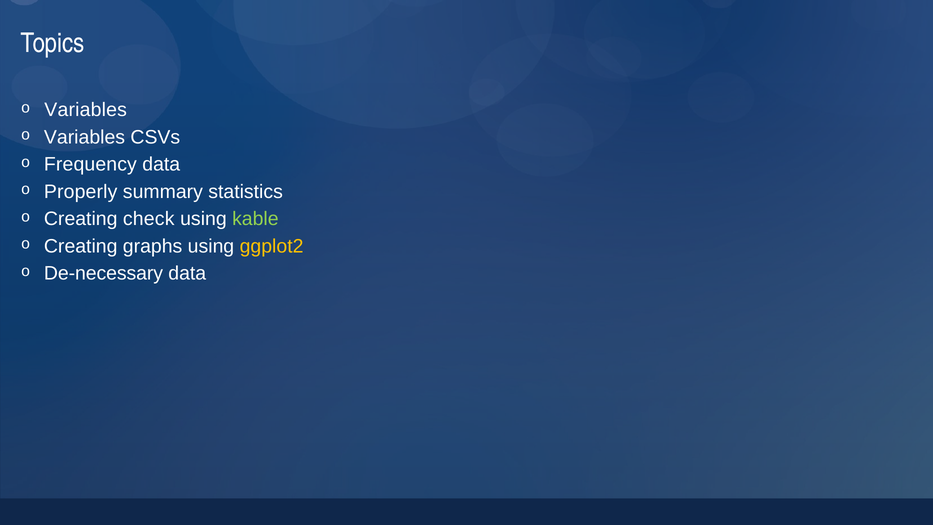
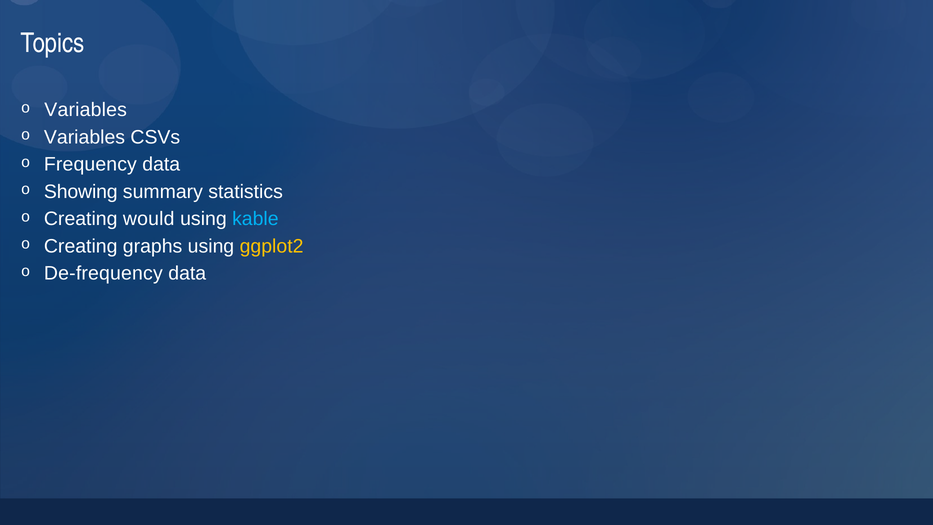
Properly: Properly -> Showing
check: check -> would
kable colour: light green -> light blue
De-necessary: De-necessary -> De-frequency
